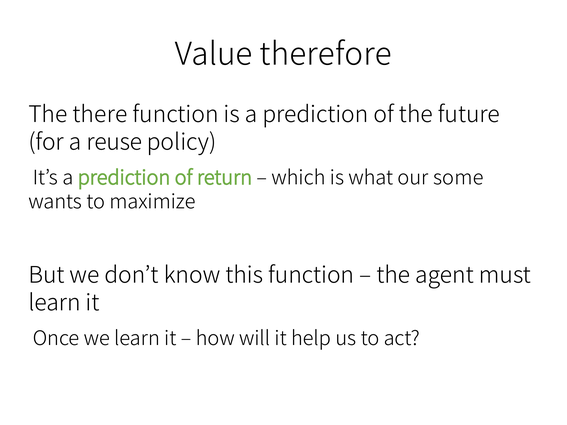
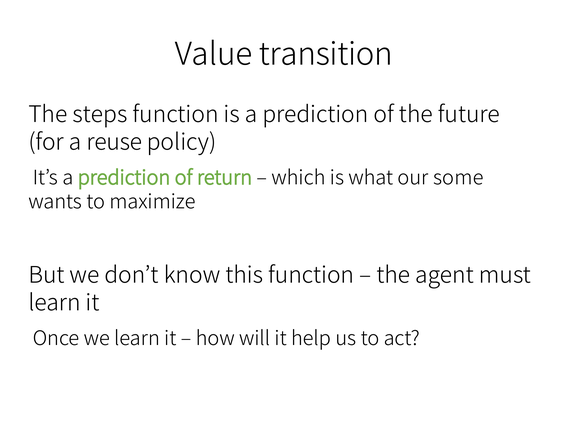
therefore: therefore -> transition
there: there -> steps
